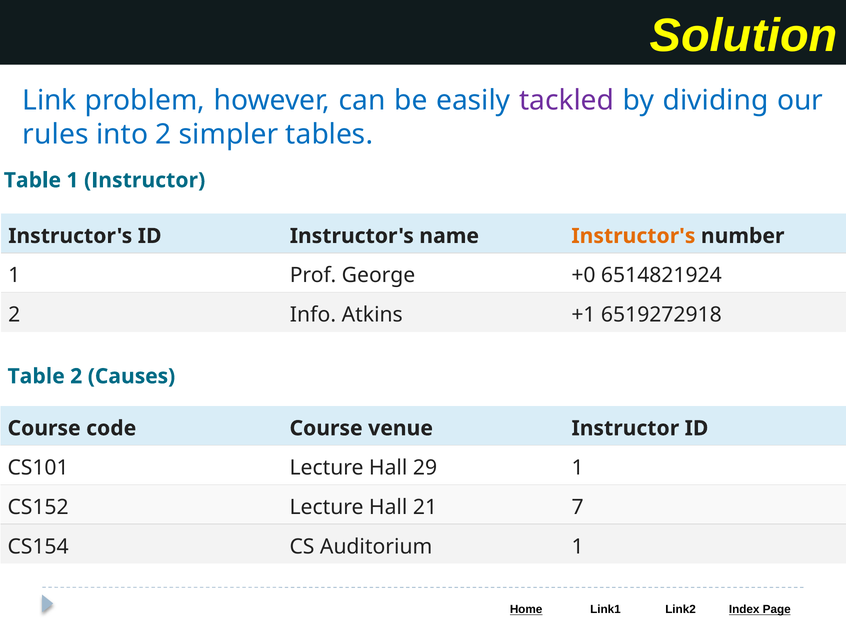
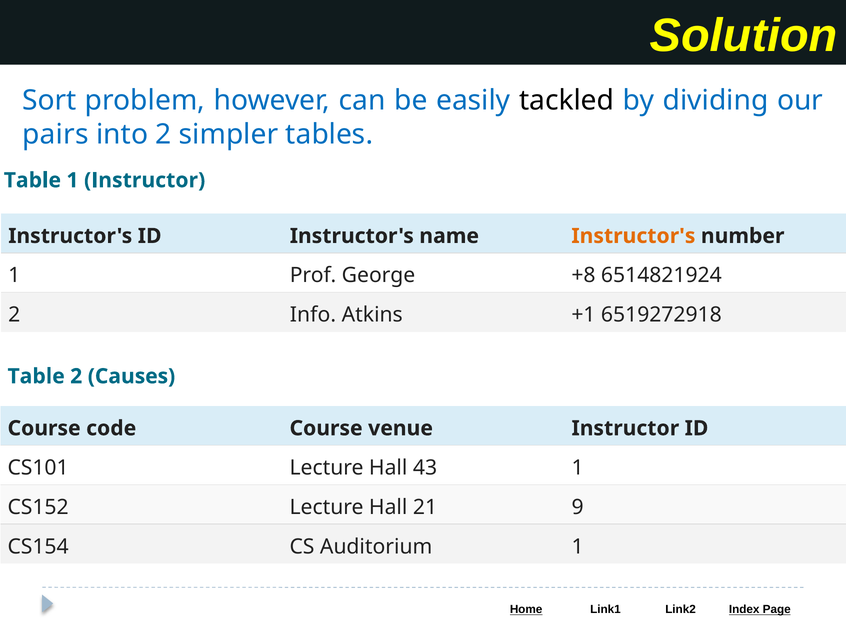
Link: Link -> Sort
tackled colour: purple -> black
rules: rules -> pairs
+0: +0 -> +8
29: 29 -> 43
7: 7 -> 9
